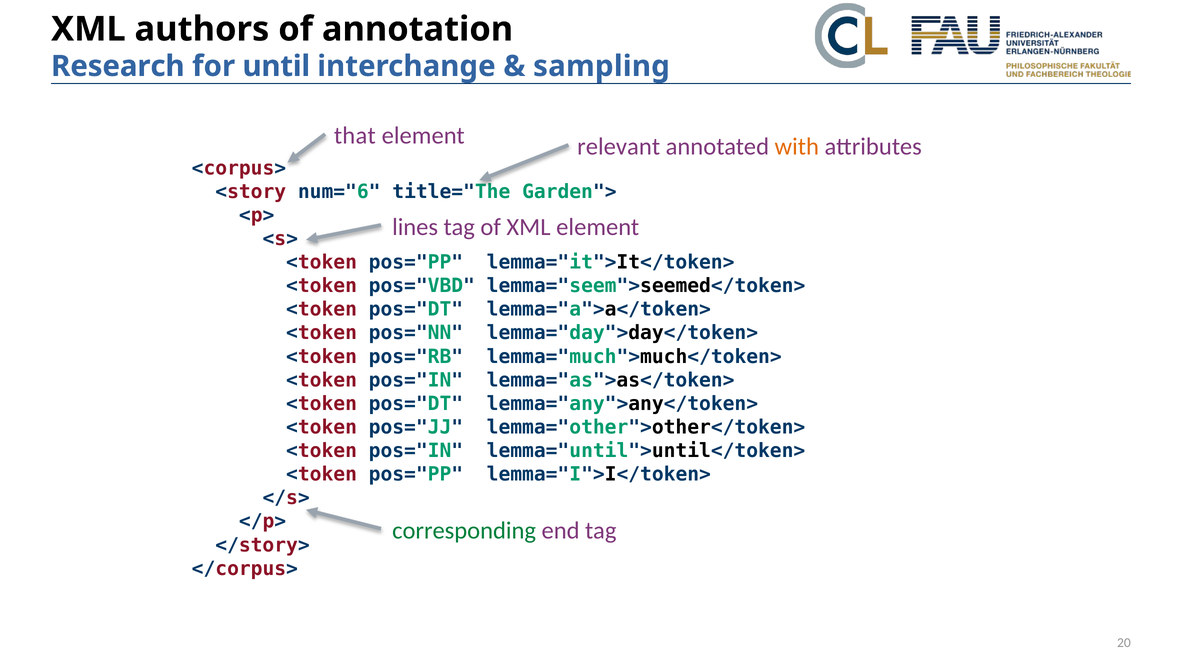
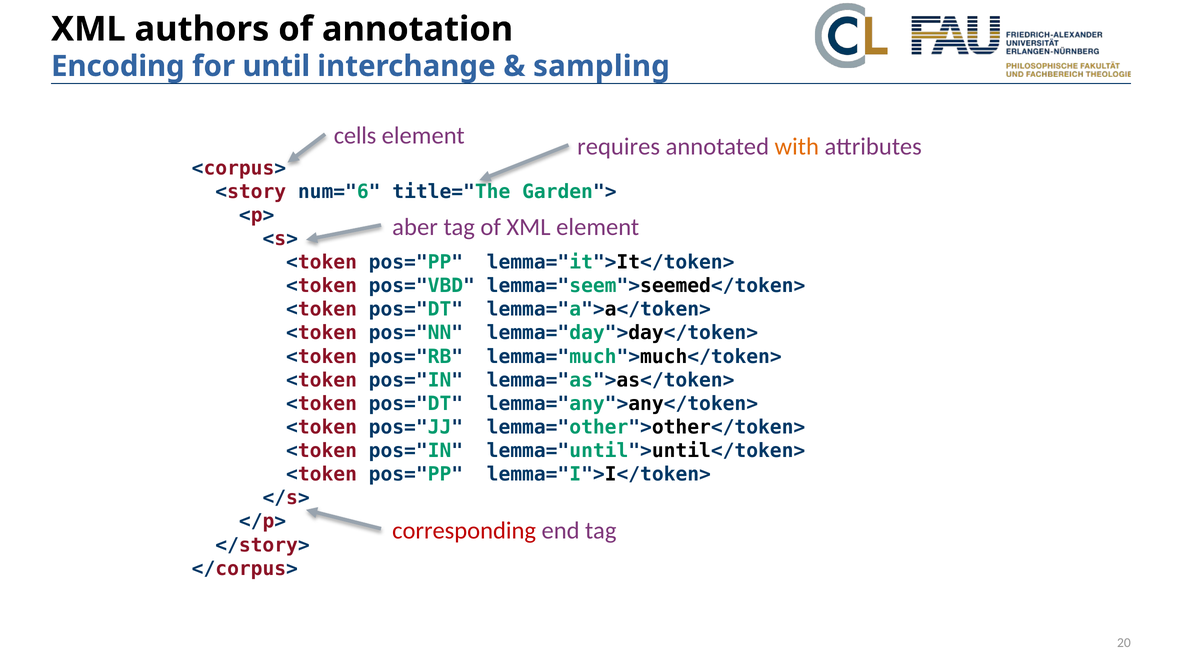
Research: Research -> Encoding
that: that -> cells
relevant: relevant -> requires
lines: lines -> aber
corresponding colour: green -> red
